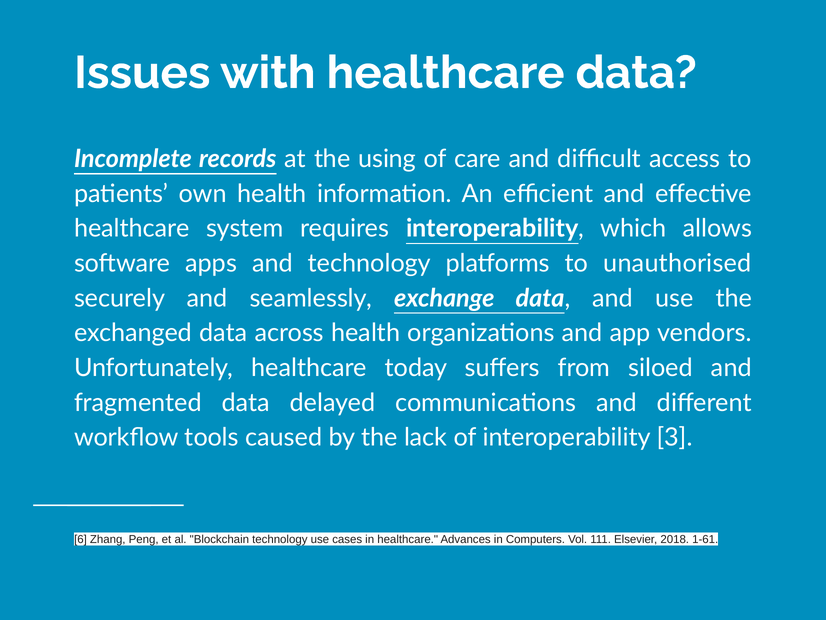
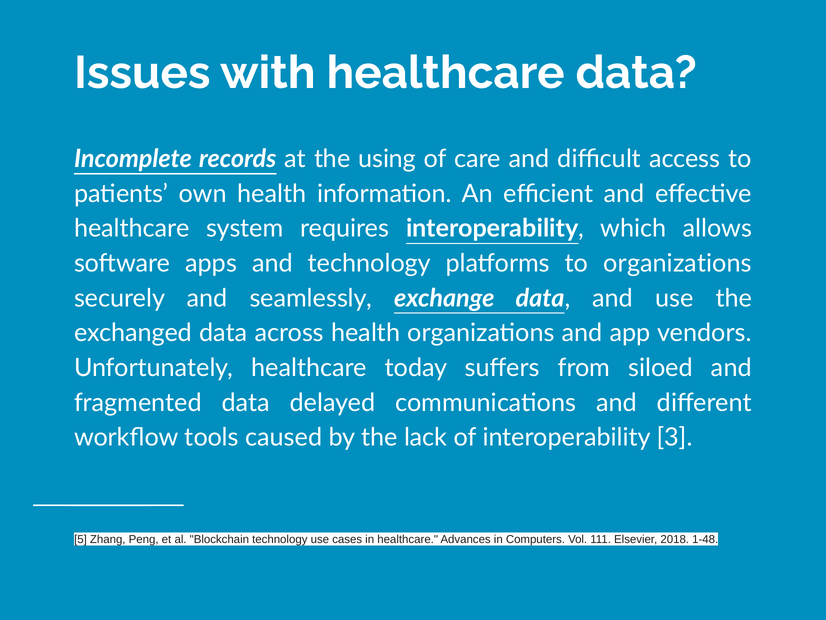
to unauthorised: unauthorised -> organizations
6: 6 -> 5
1-61: 1-61 -> 1-48
